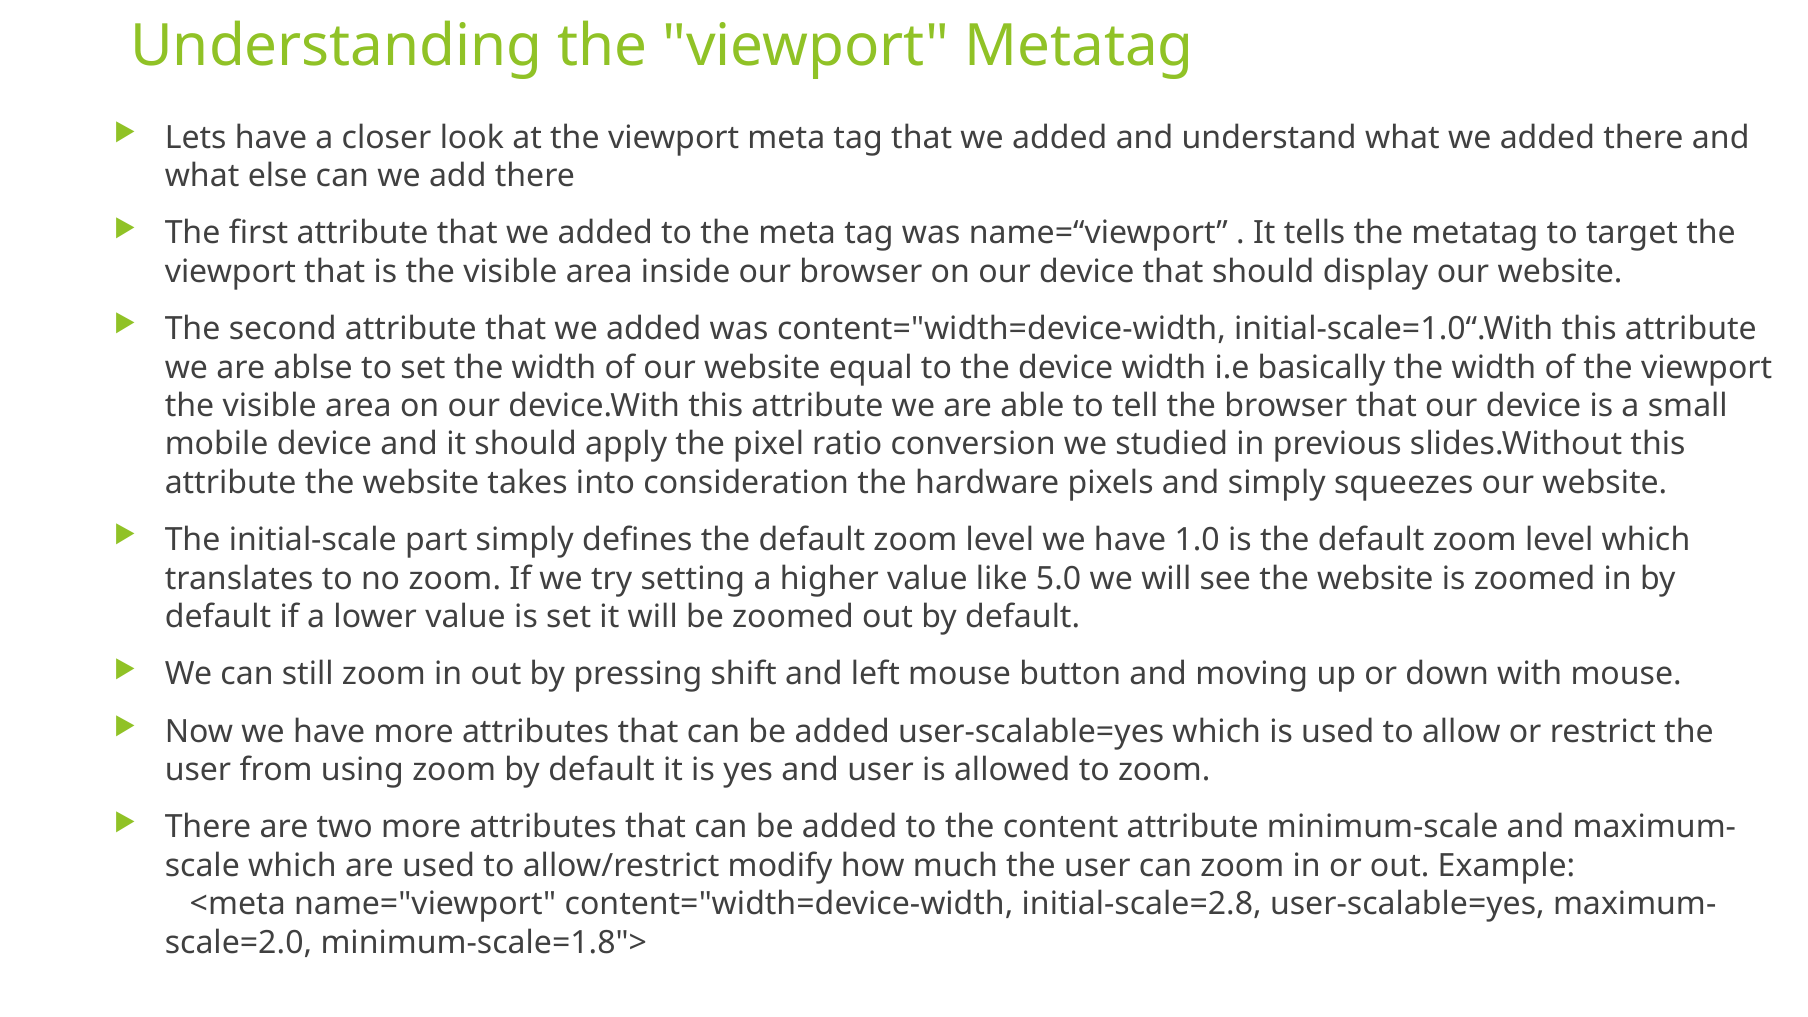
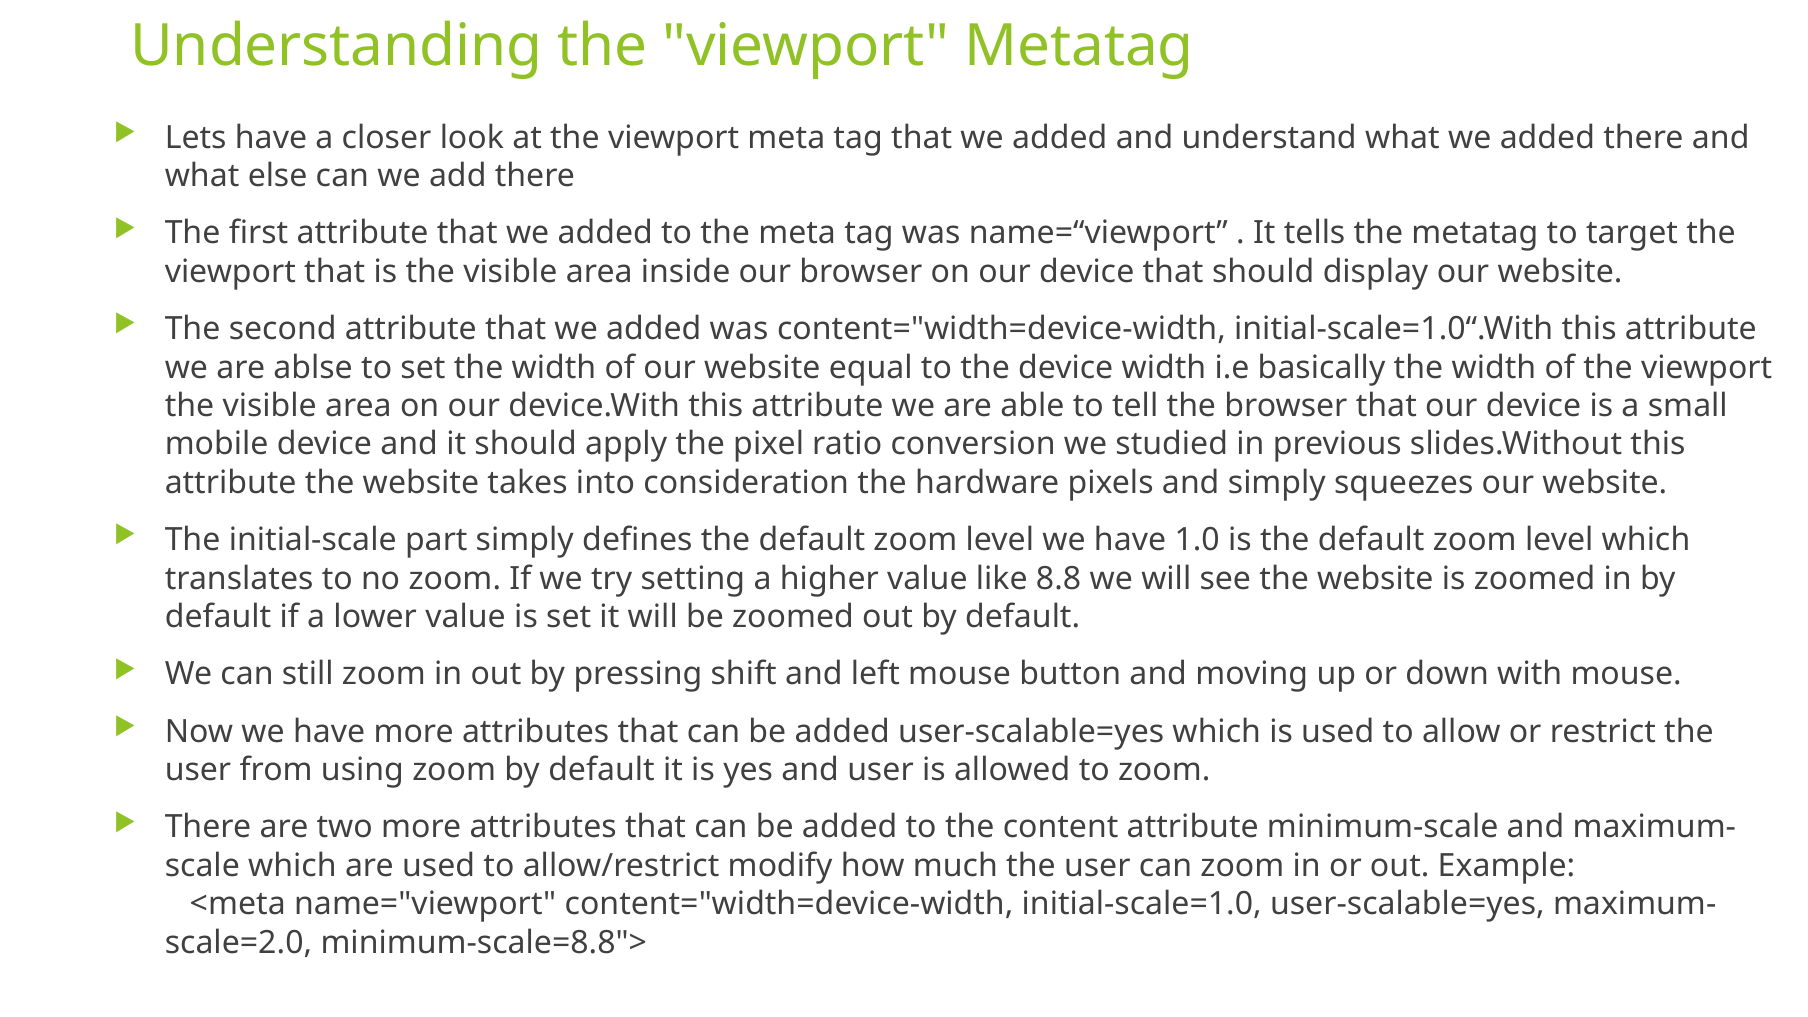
5.0: 5.0 -> 8.8
initial-scale=2.8: initial-scale=2.8 -> initial-scale=1.0
minimum-scale=1.8">: minimum-scale=1.8"> -> minimum-scale=8.8">
